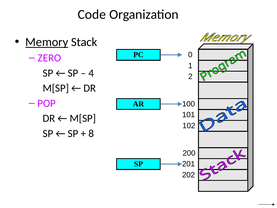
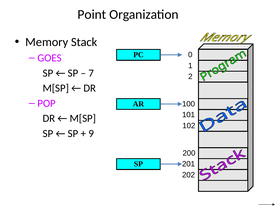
Code: Code -> Point
Memory underline: present -> none
ZERO: ZERO -> GOES
4: 4 -> 7
8: 8 -> 9
